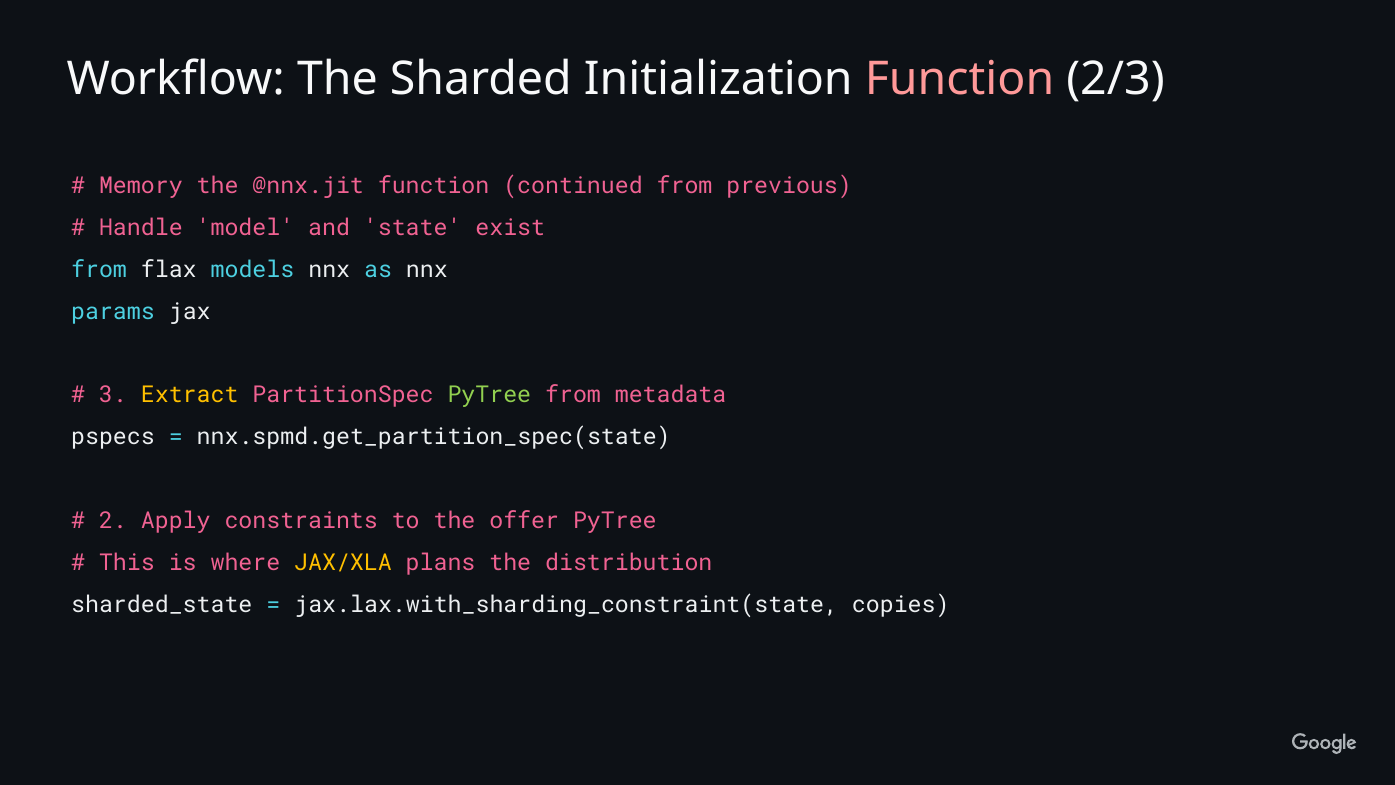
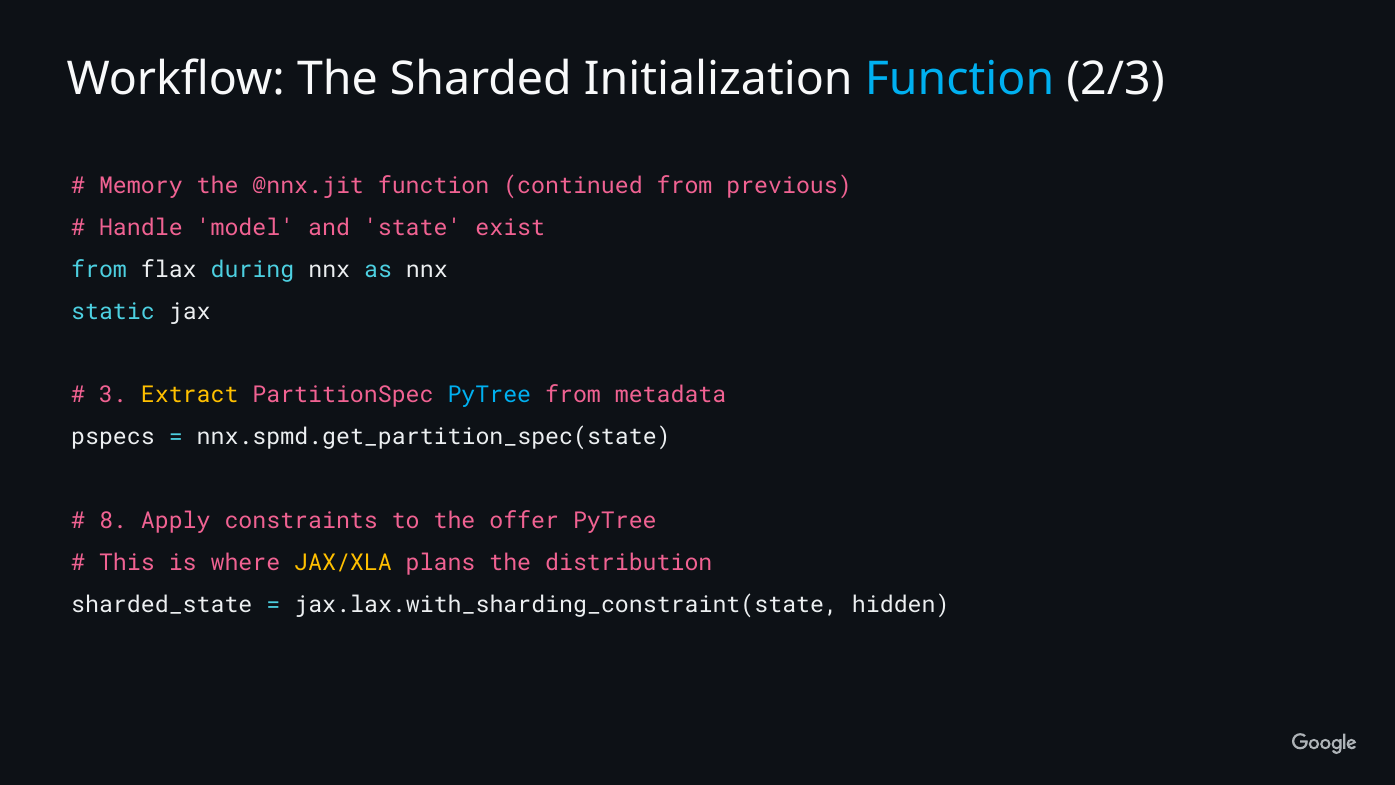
Function at (960, 79) colour: pink -> light blue
models: models -> during
params: params -> static
PyTree at (489, 395) colour: light green -> light blue
2: 2 -> 8
copies: copies -> hidden
